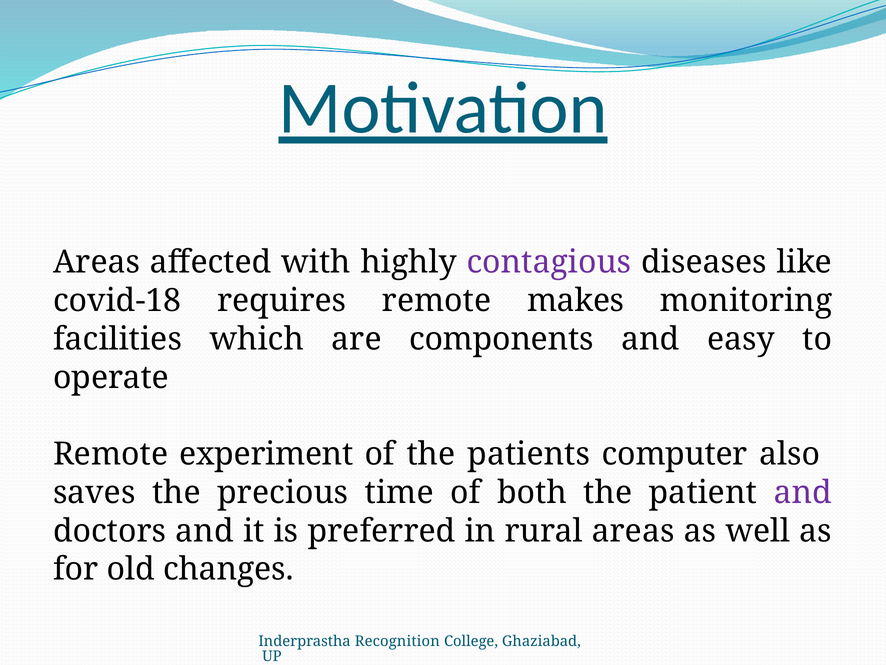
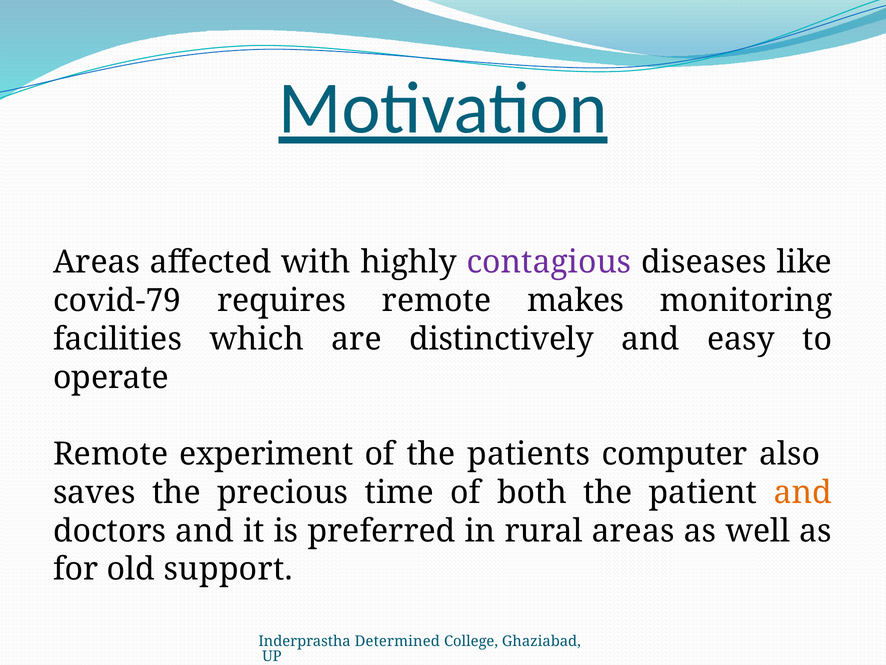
covid-18: covid-18 -> covid-79
components: components -> distinctively
and at (803, 492) colour: purple -> orange
changes: changes -> support
Recognition: Recognition -> Determined
